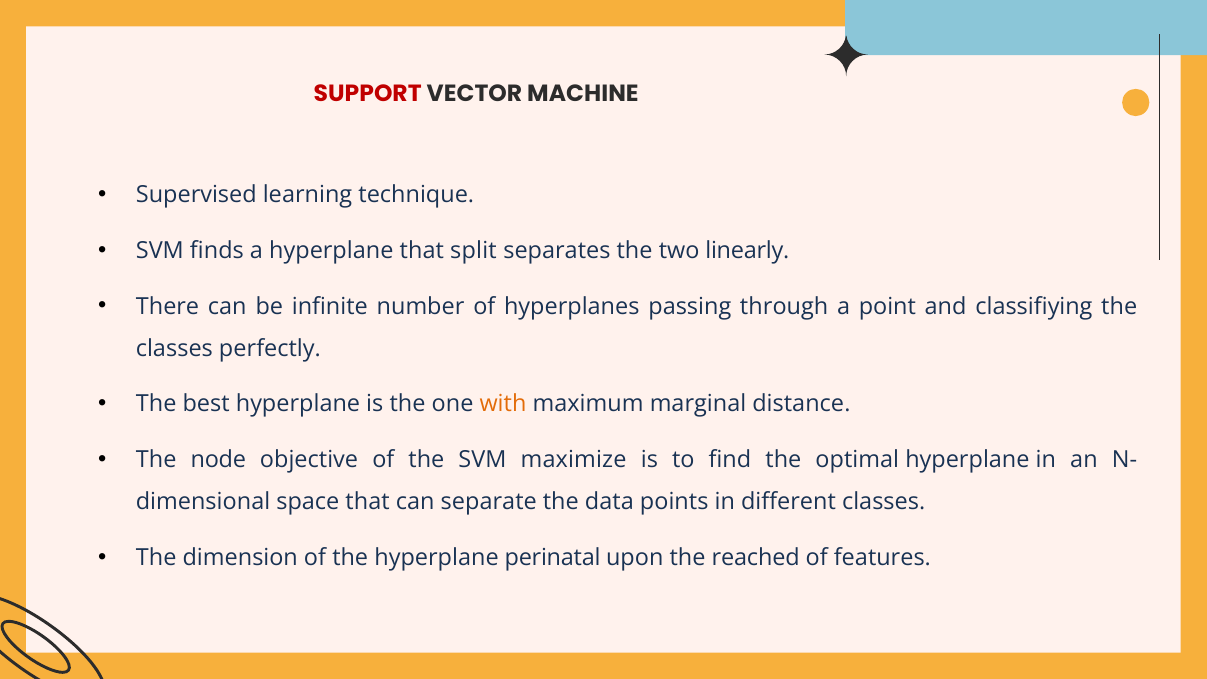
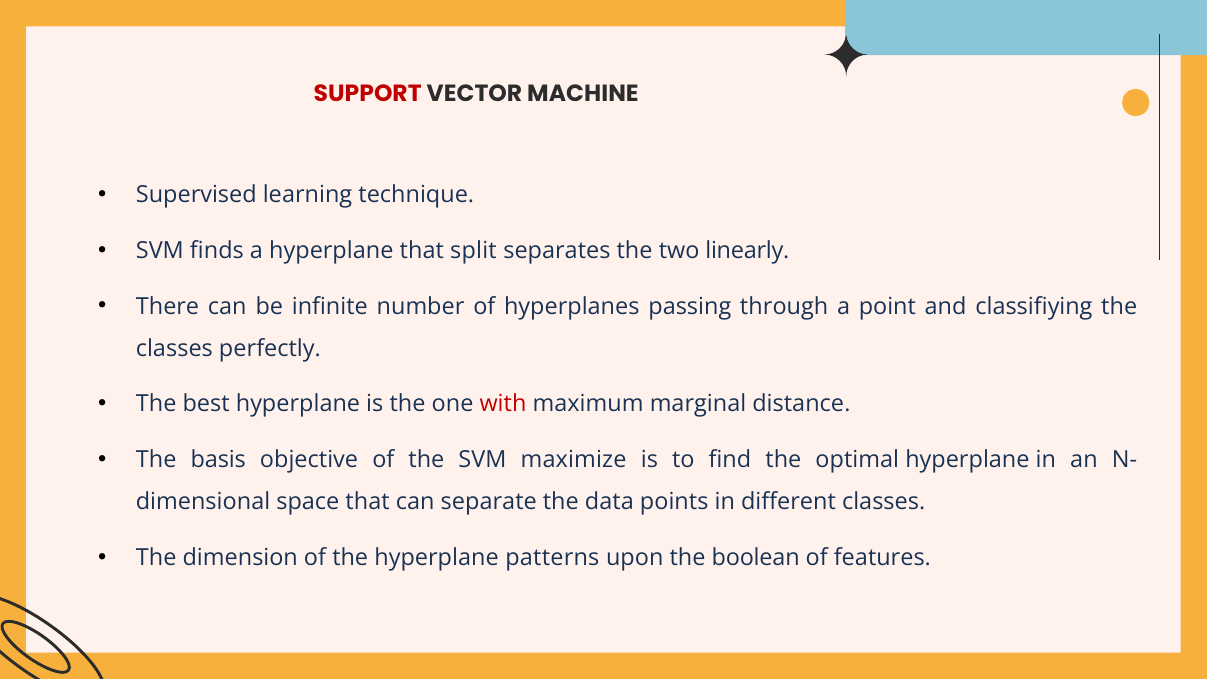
with colour: orange -> red
node: node -> basis
perinatal: perinatal -> patterns
reached: reached -> boolean
